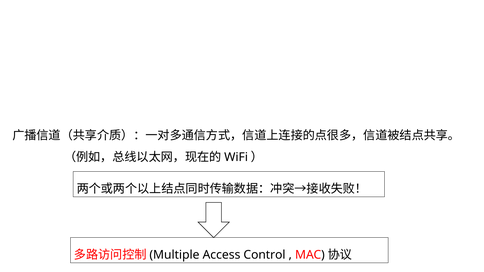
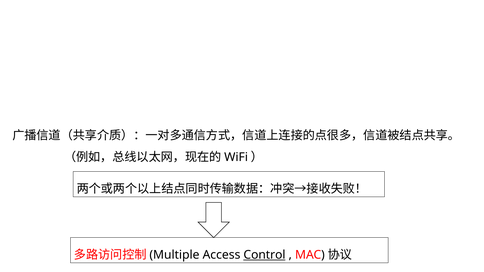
Control underline: none -> present
